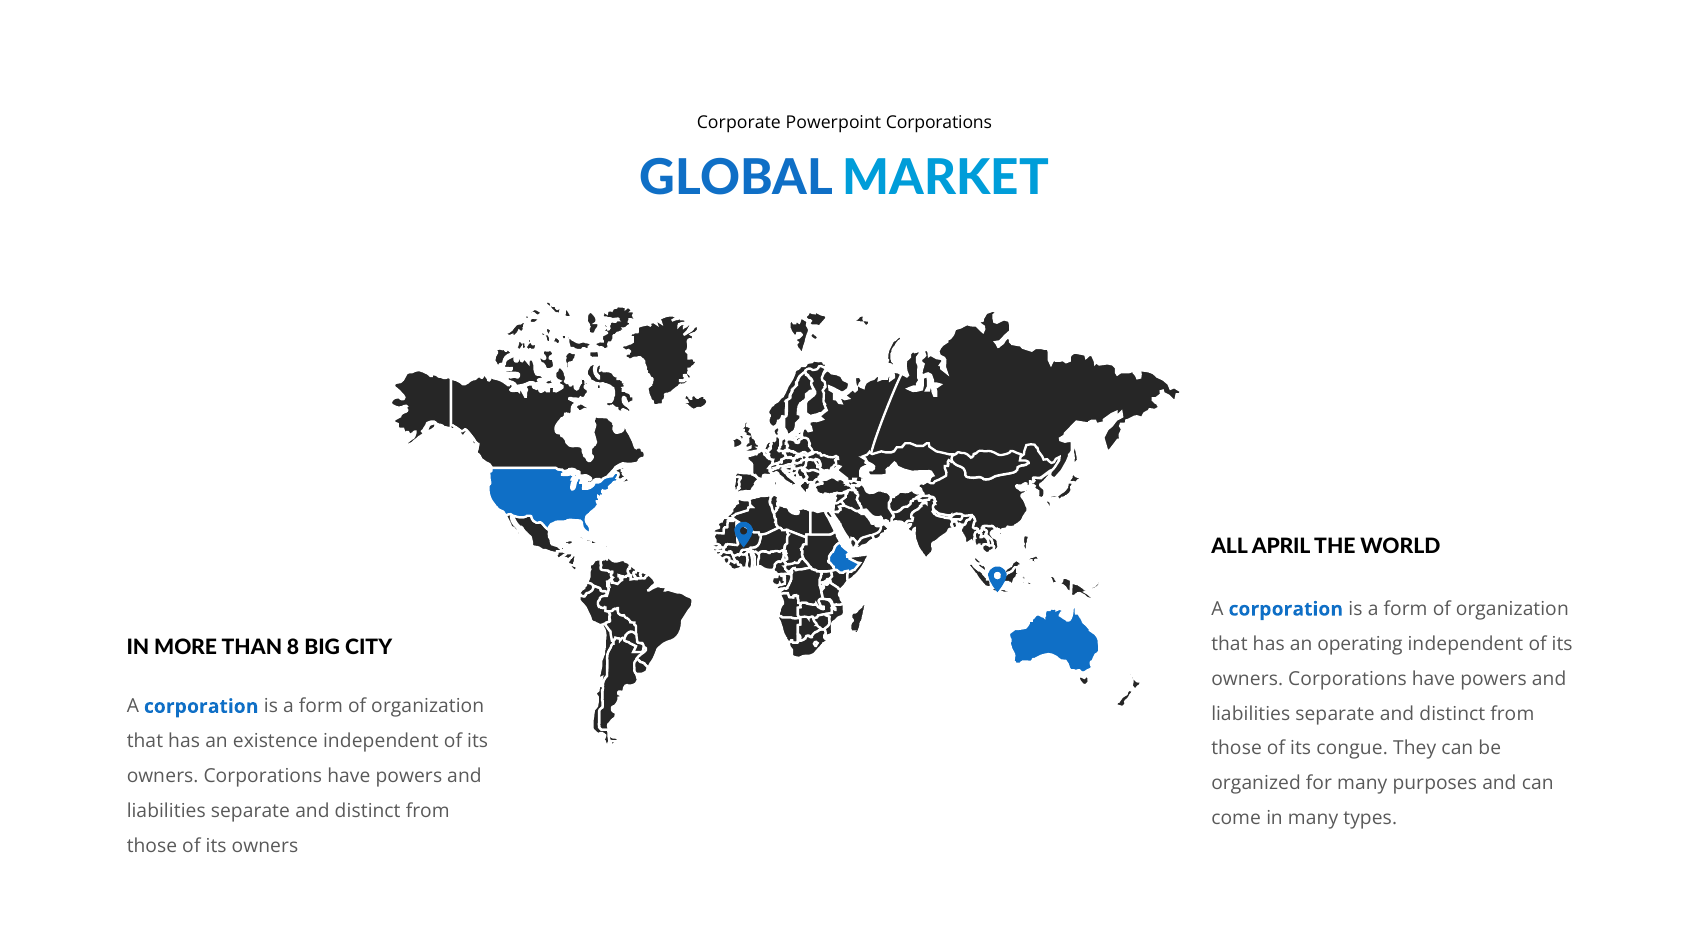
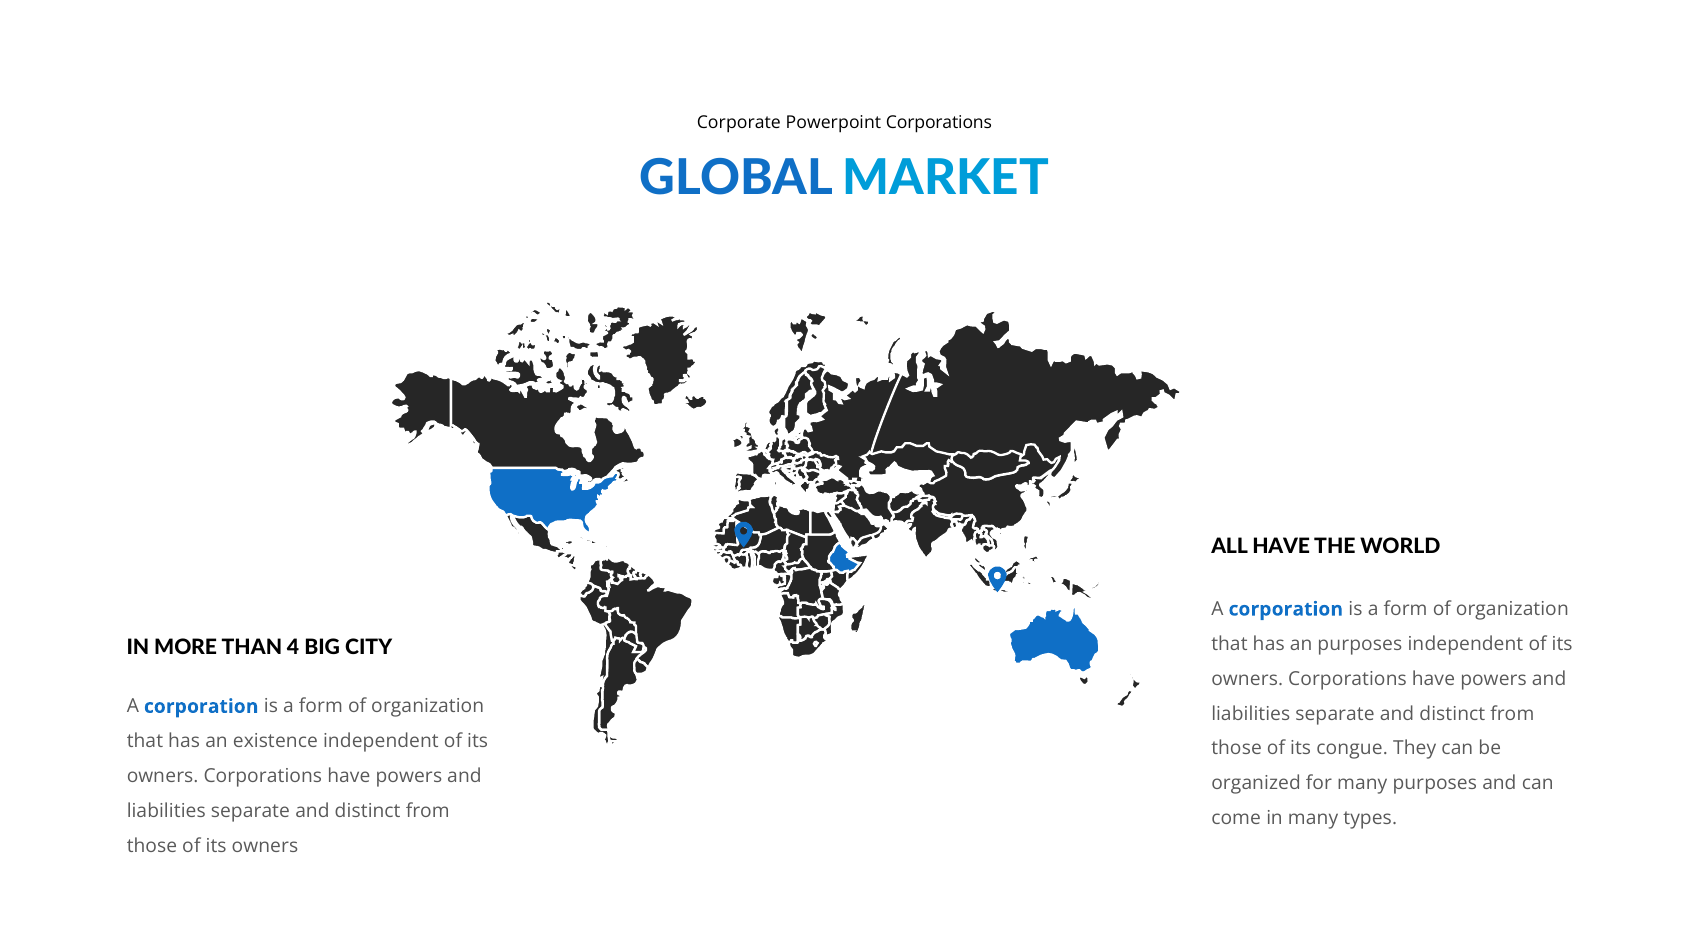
ALL APRIL: APRIL -> HAVE
an operating: operating -> purposes
8: 8 -> 4
